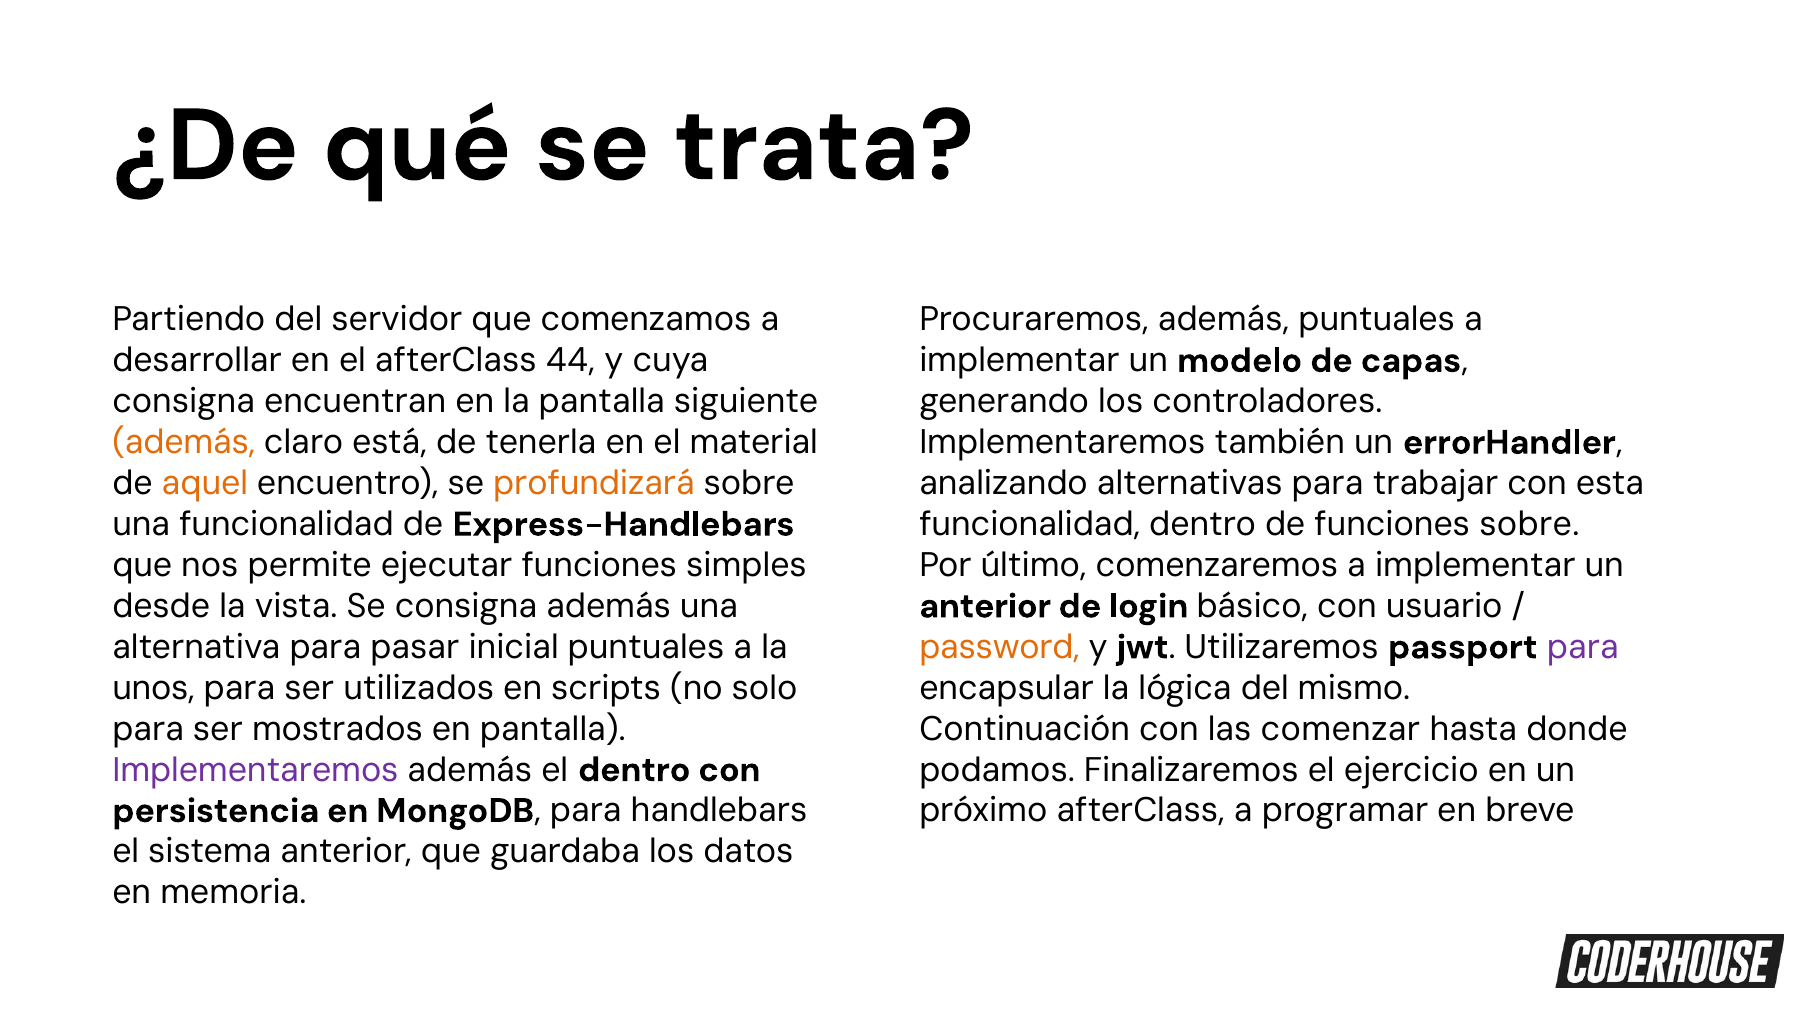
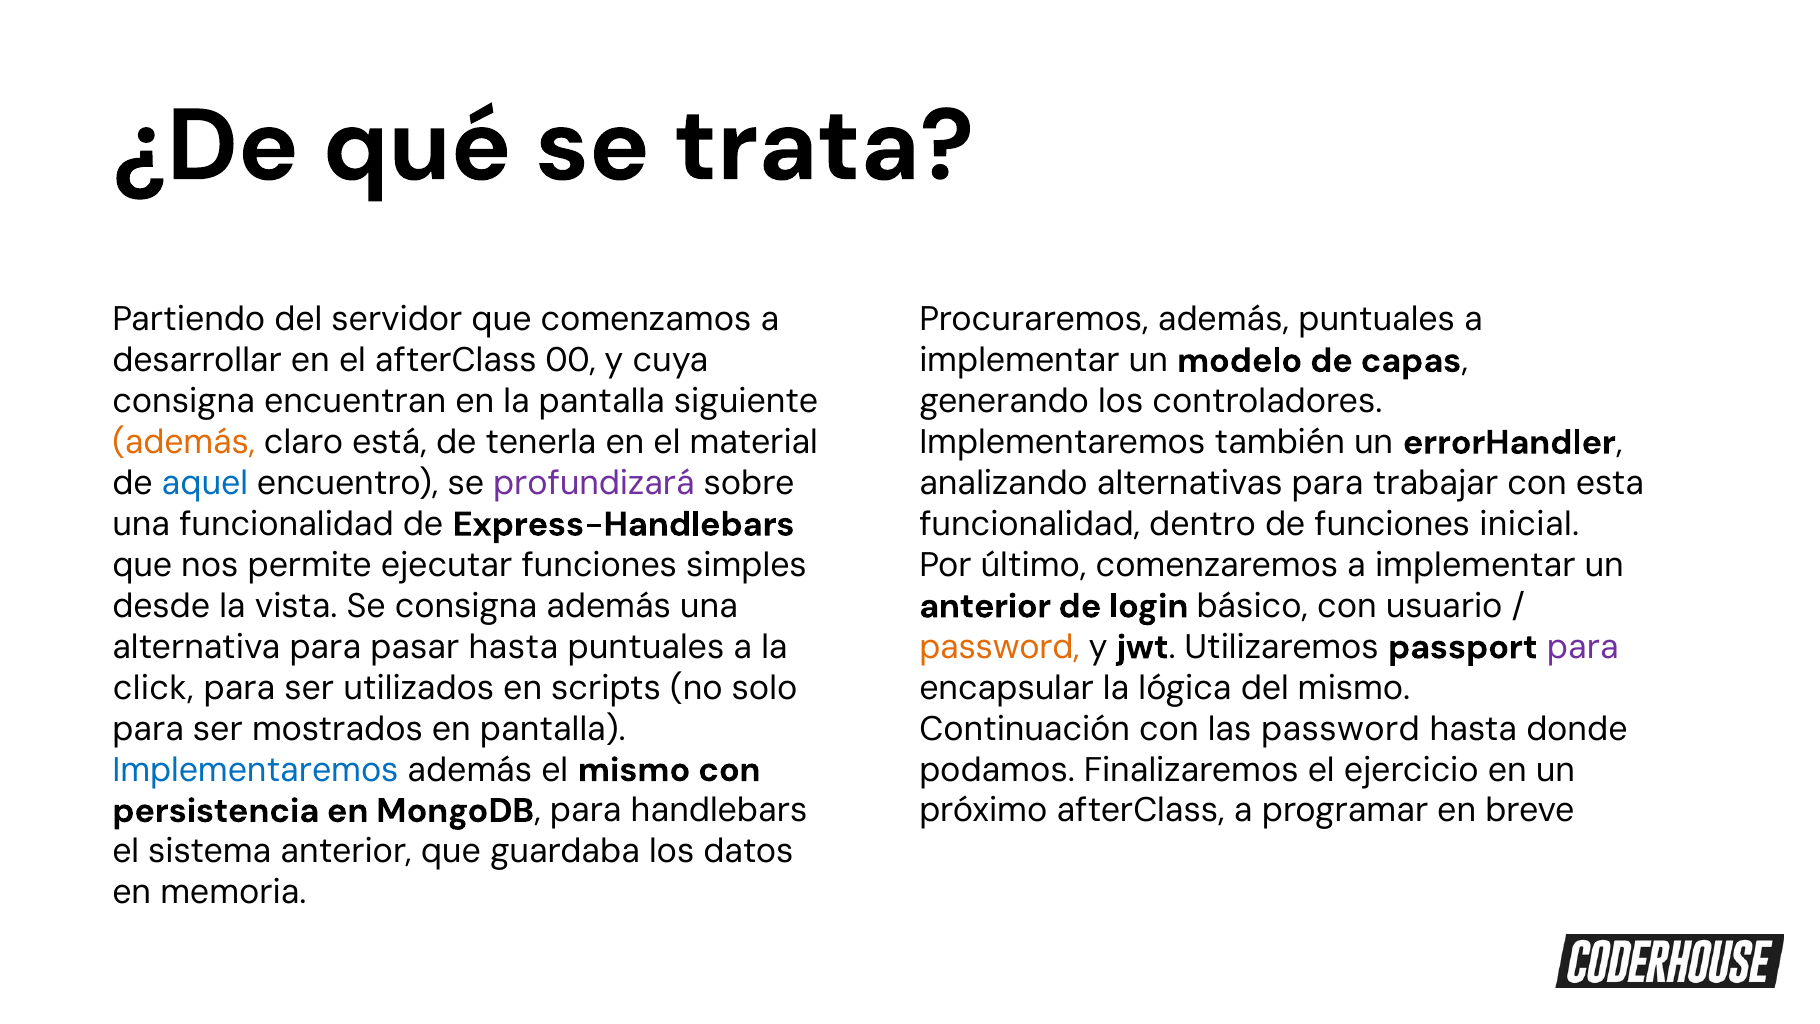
44: 44 -> 00
aquel colour: orange -> blue
profundizará colour: orange -> purple
funciones sobre: sobre -> inicial
pasar inicial: inicial -> hasta
unos: unos -> click
las comenzar: comenzar -> password
Implementaremos at (255, 770) colour: purple -> blue
el dentro: dentro -> mismo
